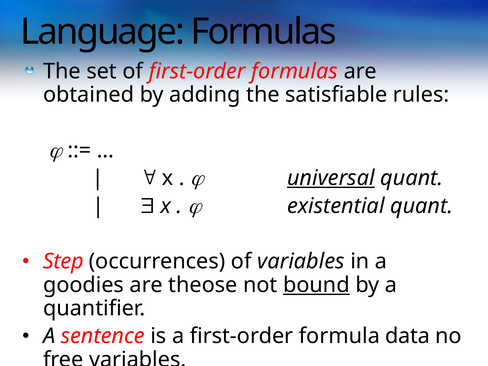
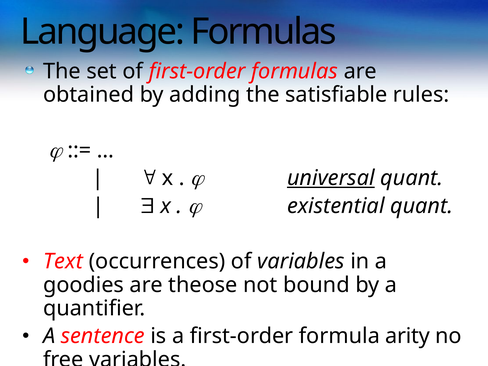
Step: Step -> Text
bound underline: present -> none
data: data -> arity
